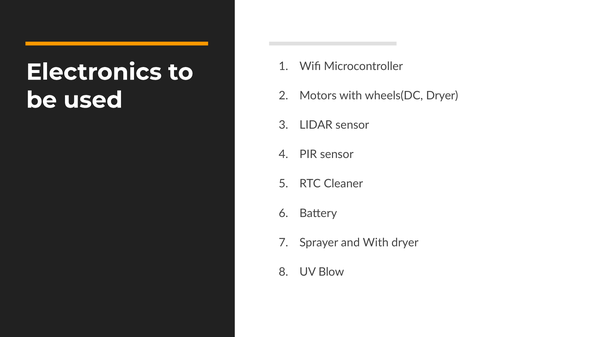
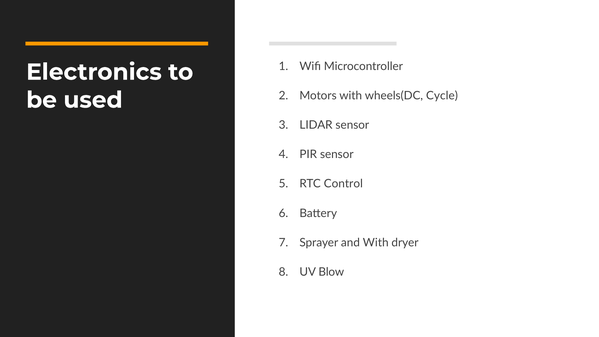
wheels(DC Dryer: Dryer -> Cycle
Cleaner: Cleaner -> Control
